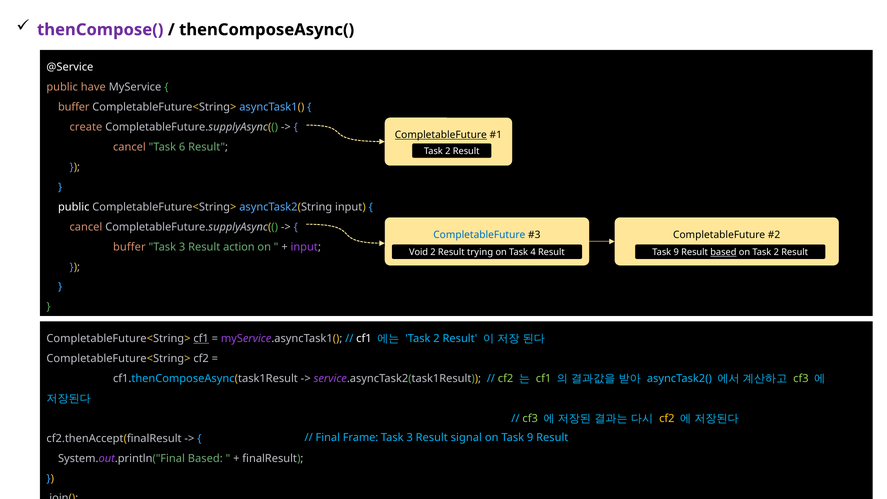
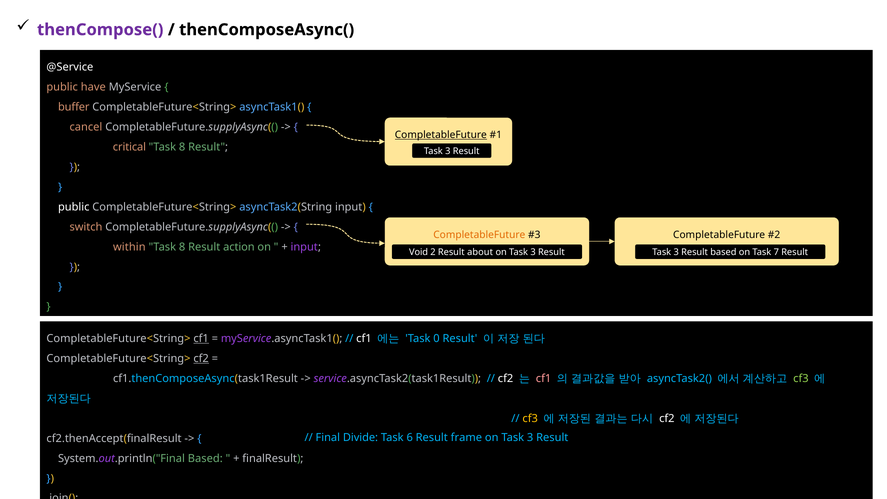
create: create -> cancel
cancel at (129, 147): cancel -> critical
6 at (182, 147): 6 -> 8
2 at (448, 151): 2 -> 3
cancel at (86, 227): cancel -> switch
CompletableFuture at (479, 235) colour: blue -> orange
buffer at (129, 247): buffer -> within
3 at (182, 247): 3 -> 8
trying: trying -> about
4 at (533, 252): 4 -> 3
9 at (676, 252): 9 -> 3
based at (723, 252) underline: present -> none
on Task 2: 2 -> 7
2 at (437, 339): 2 -> 0
cf2 at (201, 359) underline: none -> present
cf2 at (506, 379) colour: light green -> white
cf1 at (544, 379) colour: light green -> pink
cf3 at (530, 418) colour: light green -> yellow
cf2 at (667, 418) colour: yellow -> white
Frame: Frame -> Divide
3 at (410, 437): 3 -> 6
signal: signal -> frame
9 at (530, 437): 9 -> 3
